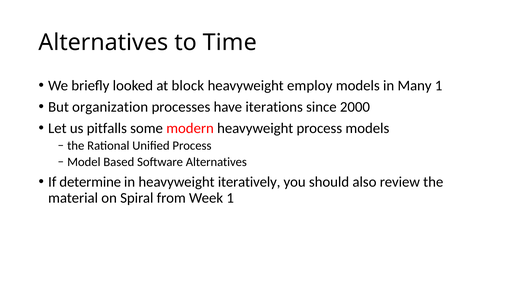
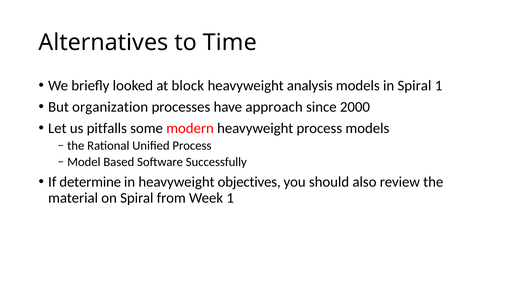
employ: employ -> analysis
in Many: Many -> Spiral
iterations: iterations -> approach
Software Alternatives: Alternatives -> Successfully
iteratively: iteratively -> objectives
